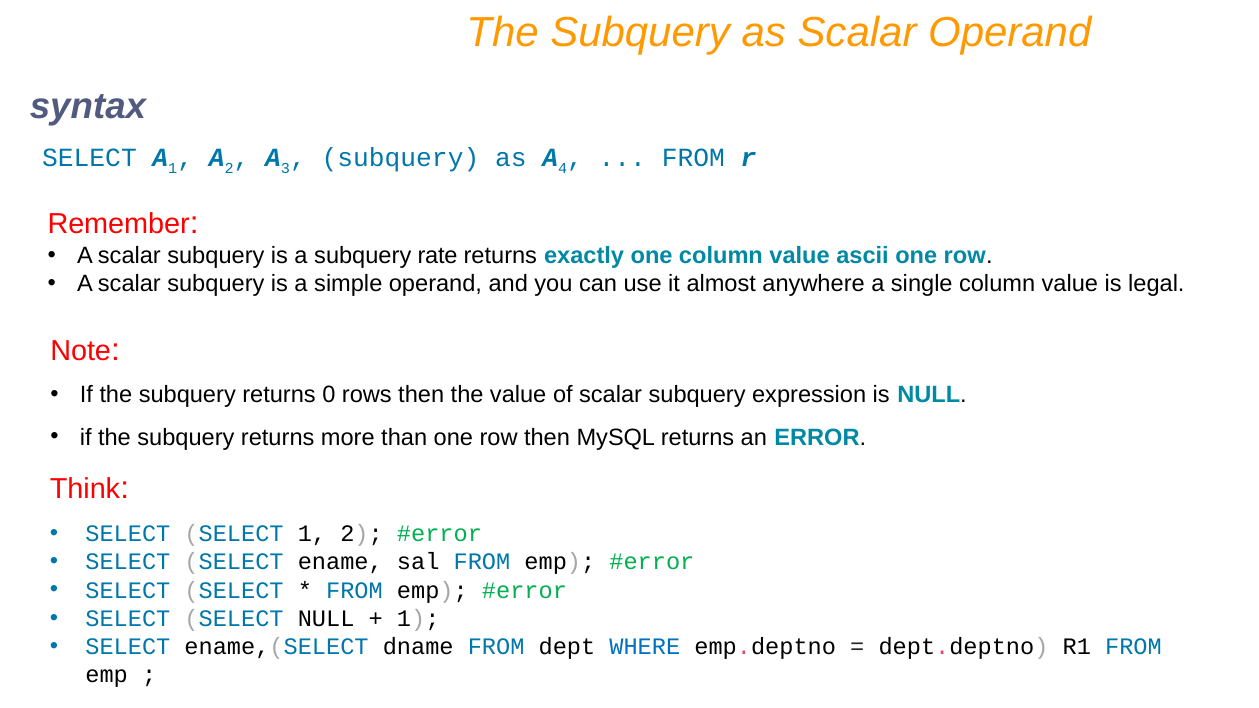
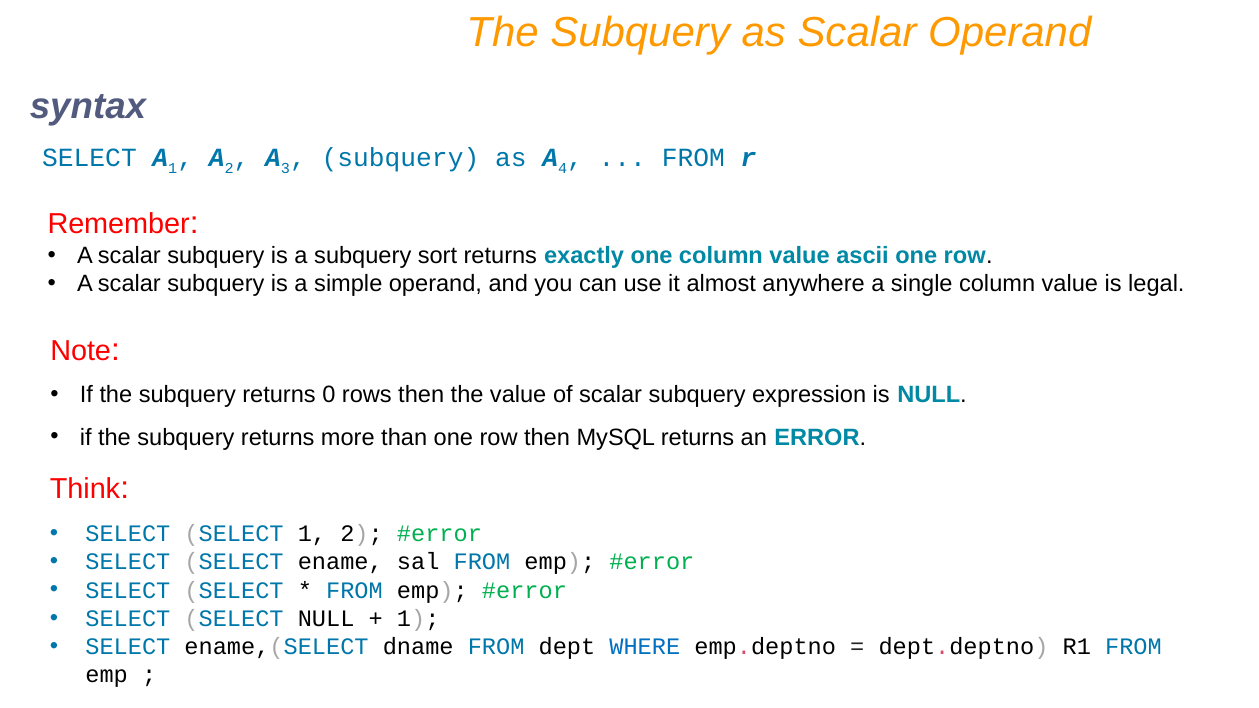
rate: rate -> sort
